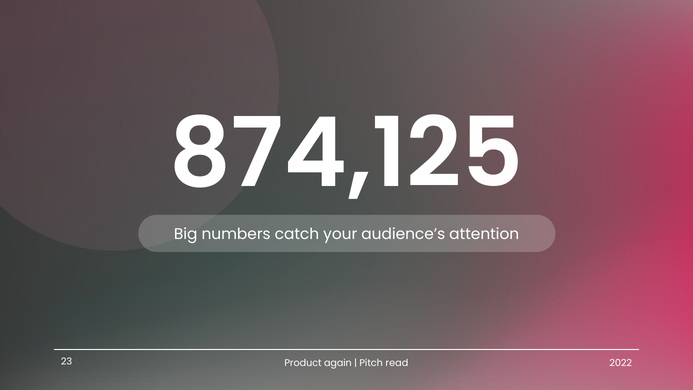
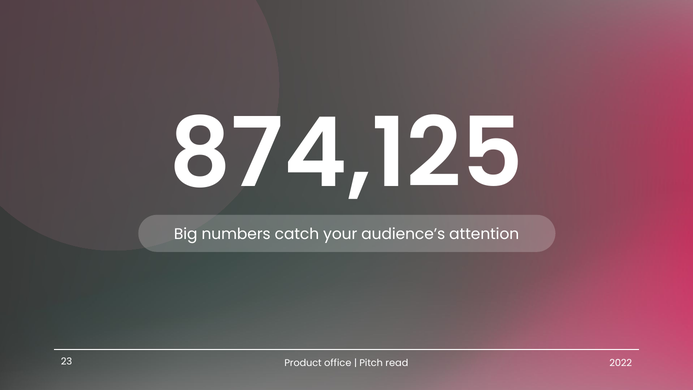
again: again -> office
